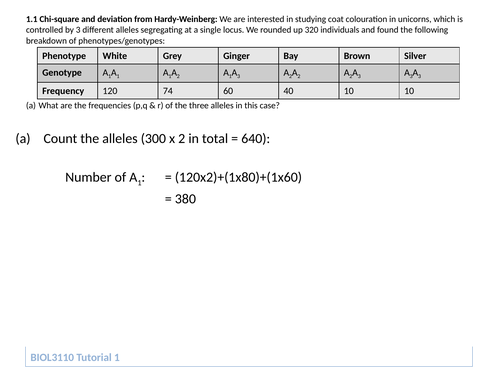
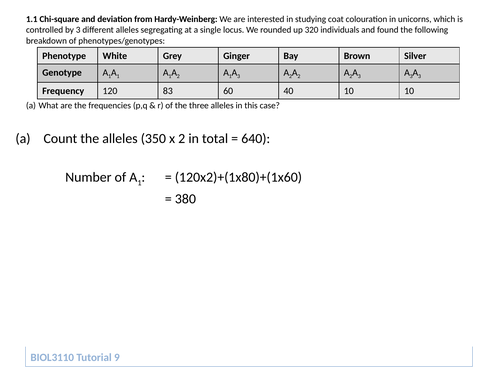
74: 74 -> 83
300: 300 -> 350
Tutorial 1: 1 -> 9
